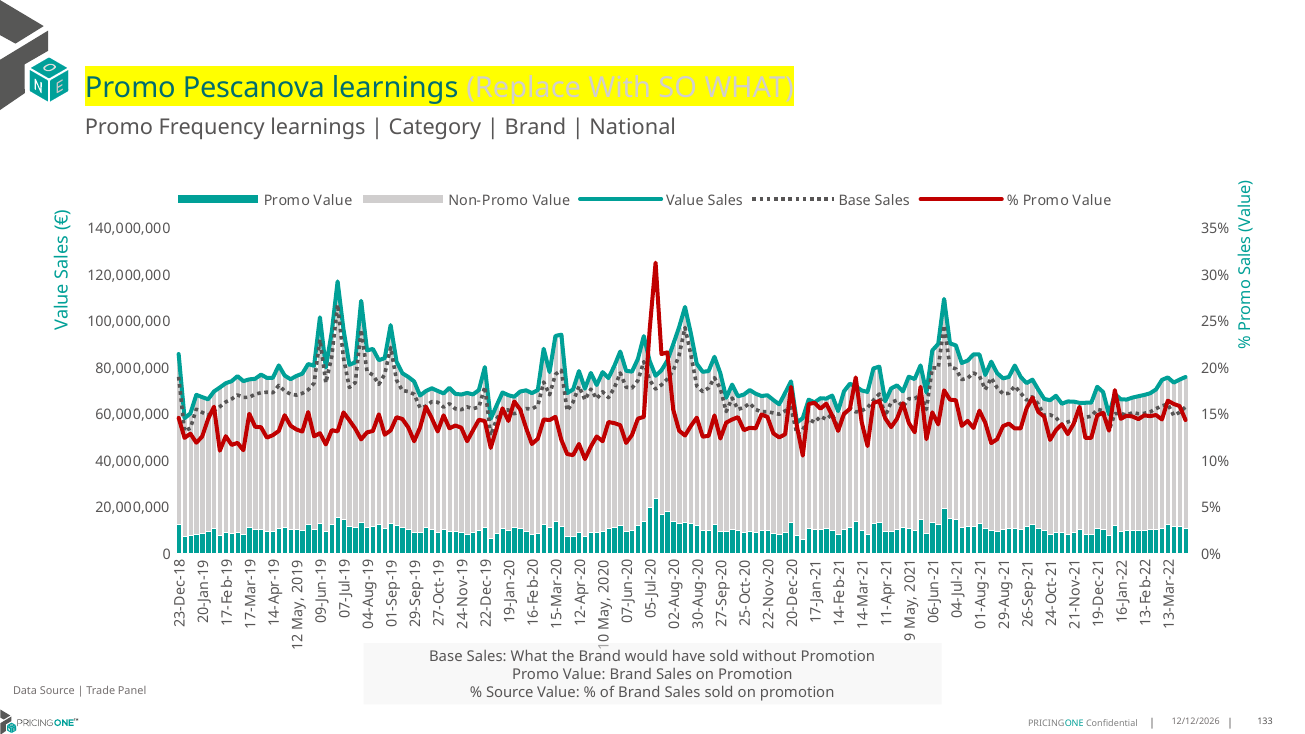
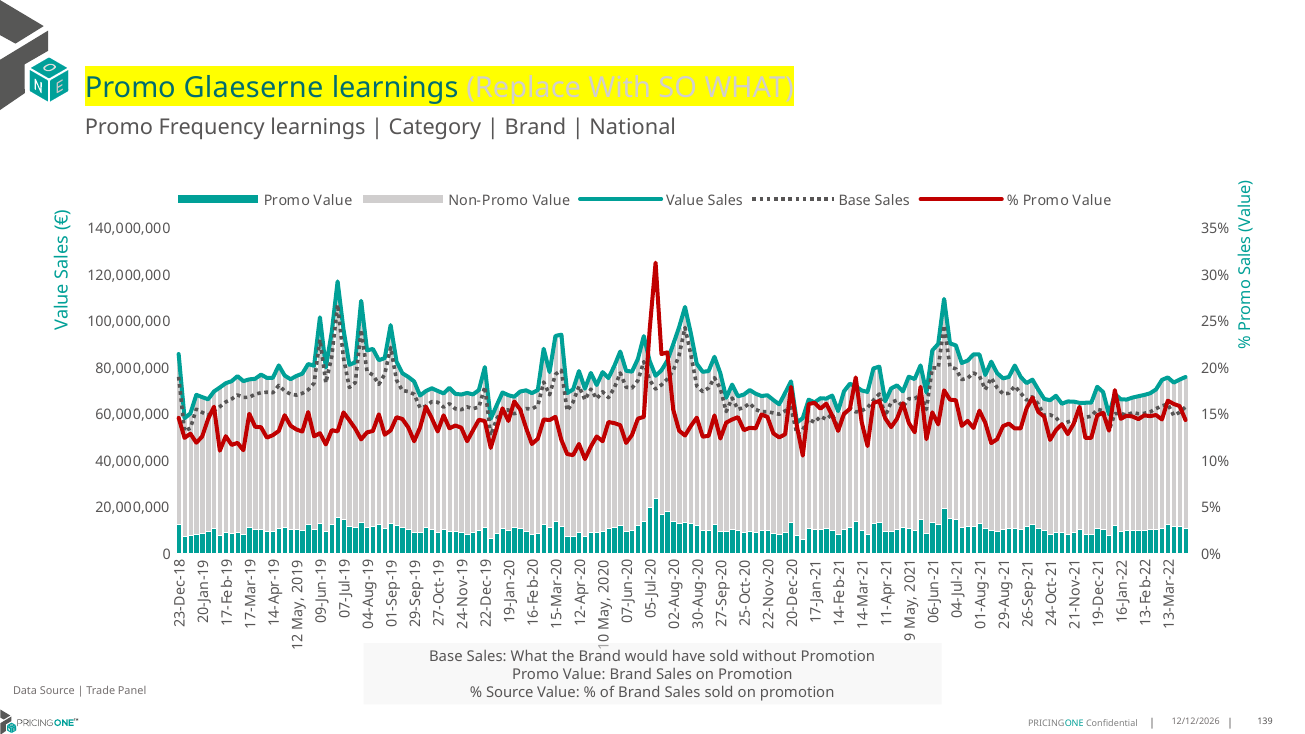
Pescanova: Pescanova -> Glaeserne
133: 133 -> 139
